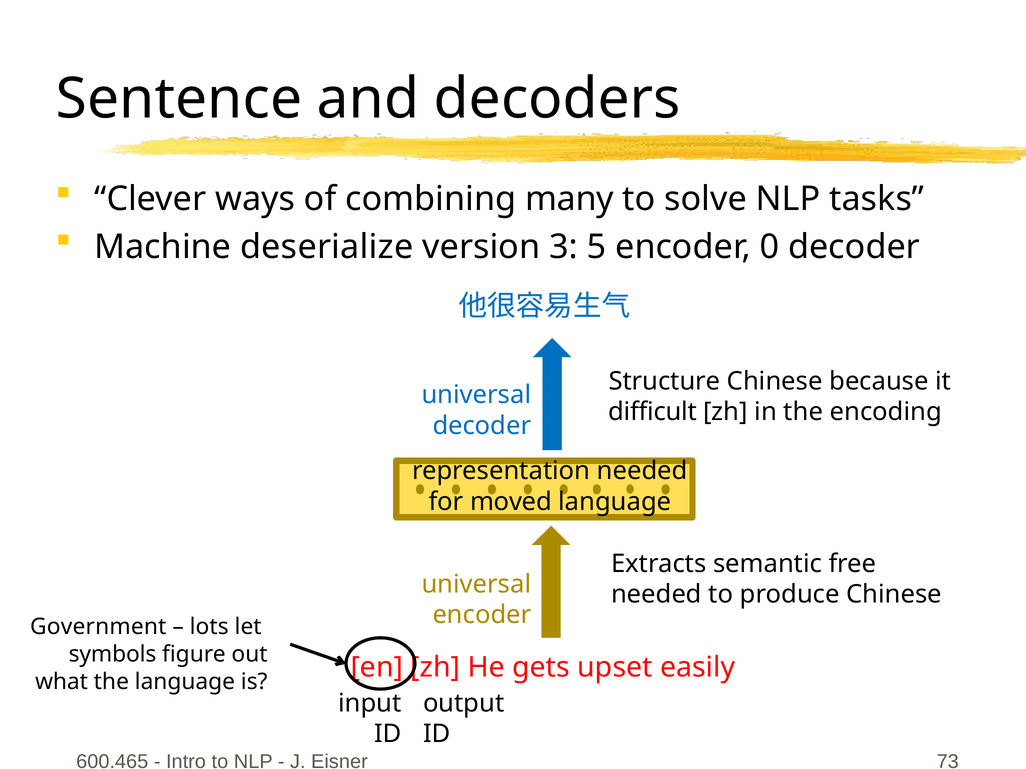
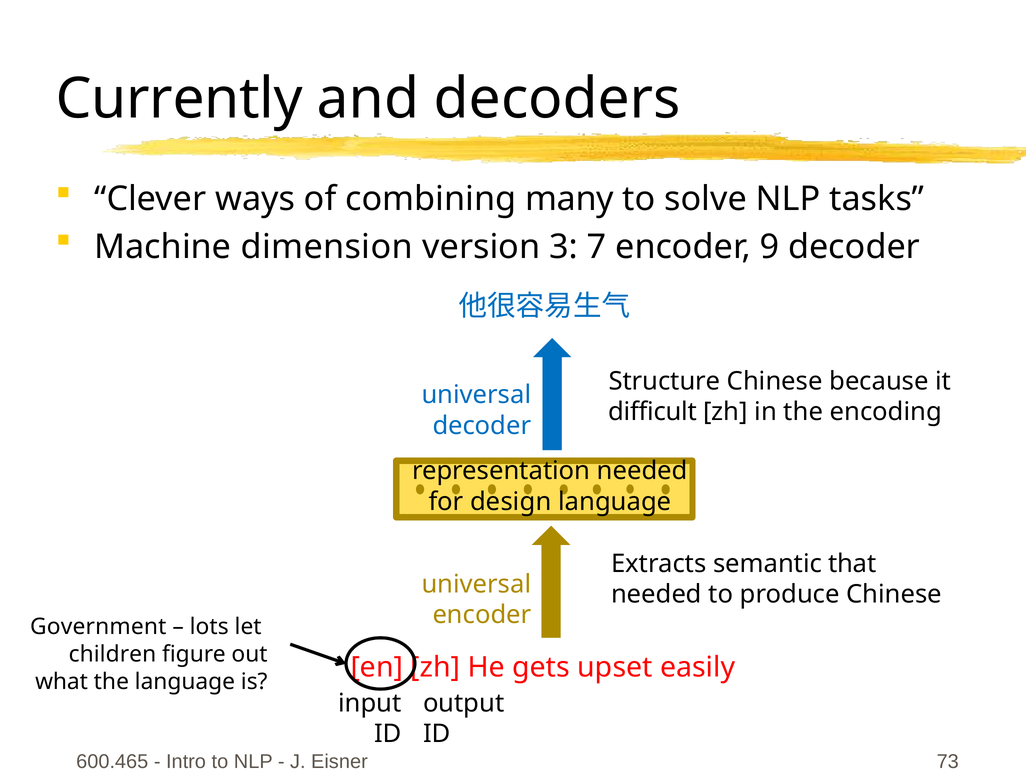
Sentence: Sentence -> Currently
deserialize: deserialize -> dimension
5: 5 -> 7
0: 0 -> 9
moved: moved -> design
free: free -> that
symbols: symbols -> children
